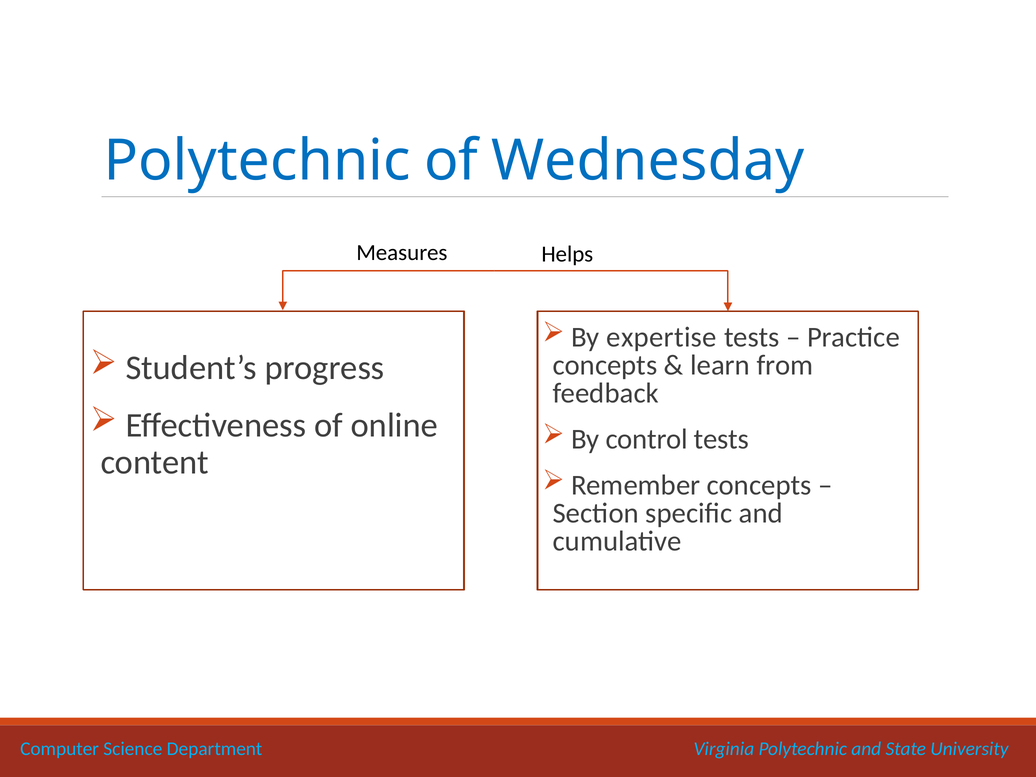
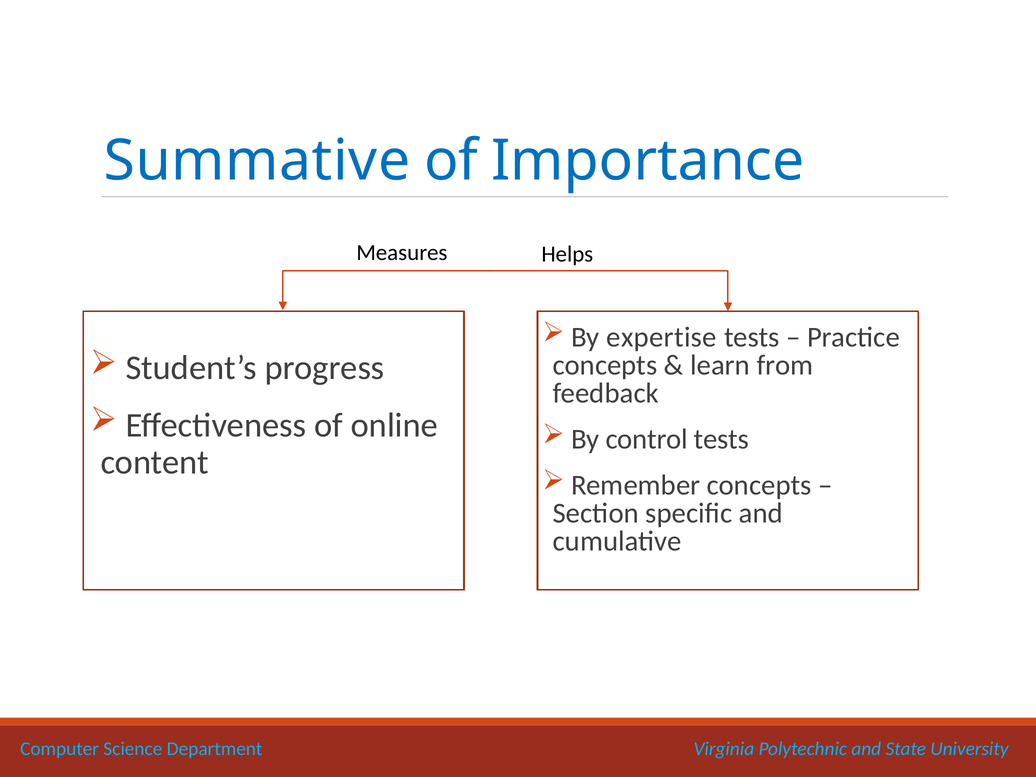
Polytechnic at (257, 161): Polytechnic -> Summative
Wednesday: Wednesday -> Importance
